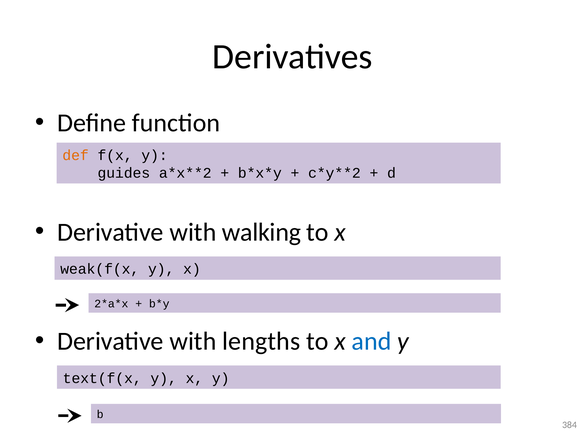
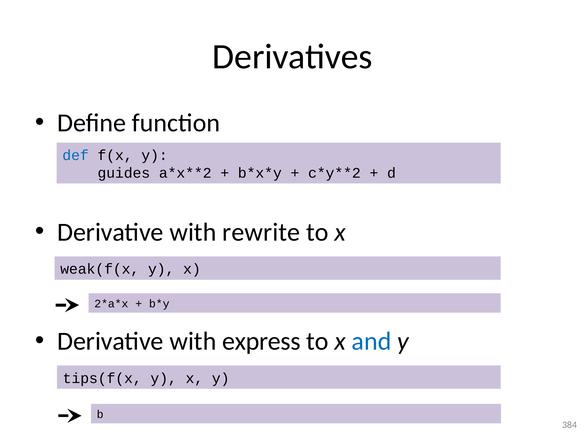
def colour: orange -> blue
walking: walking -> rewrite
lengths: lengths -> express
text(f(x: text(f(x -> tips(f(x
